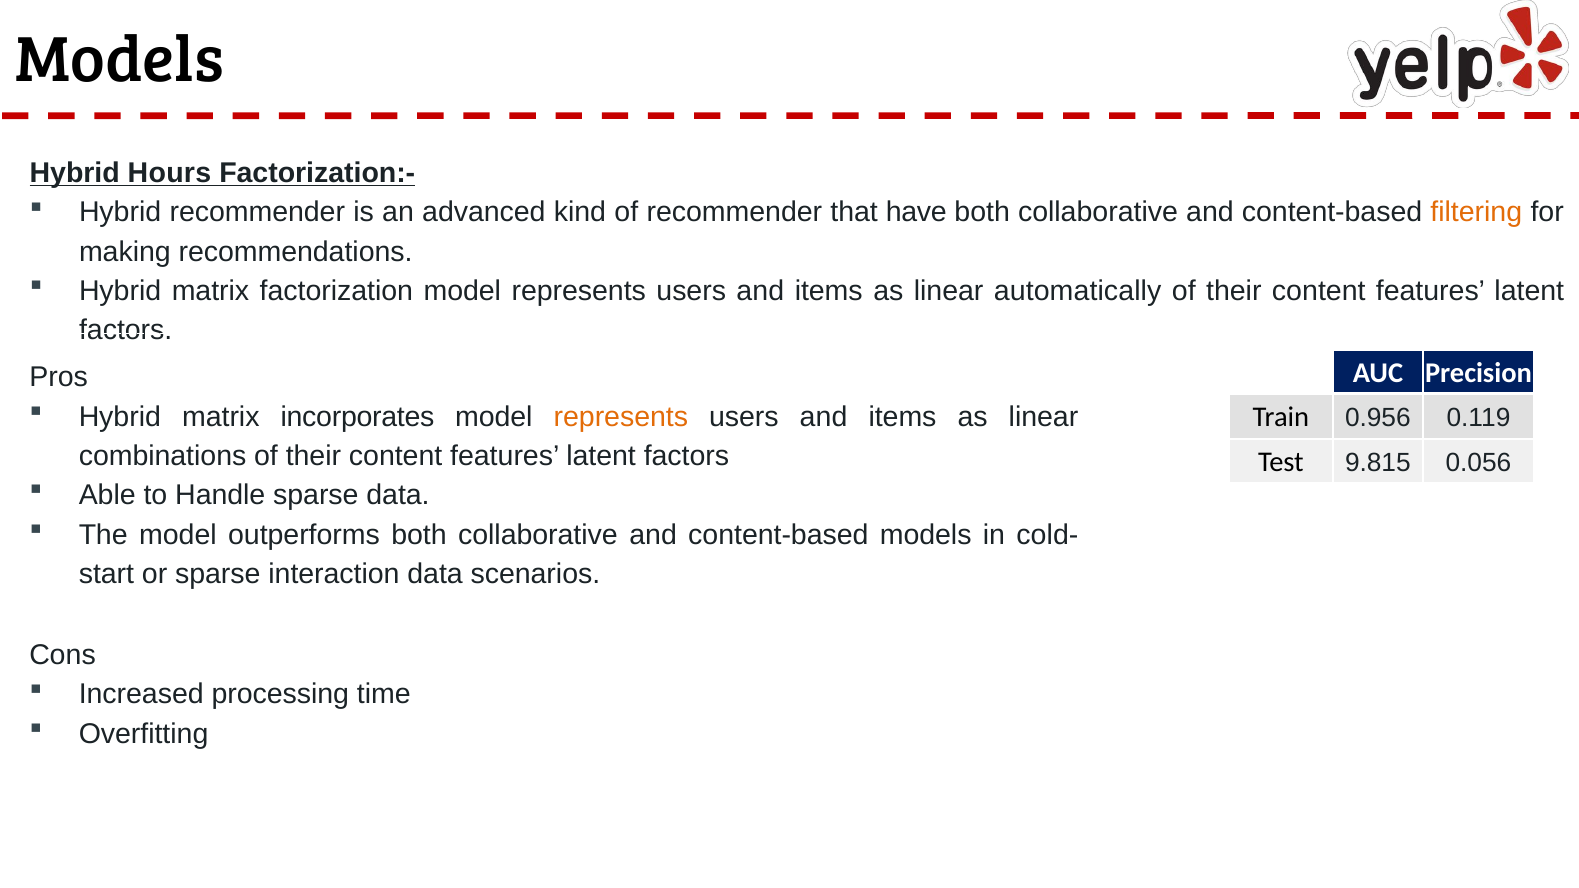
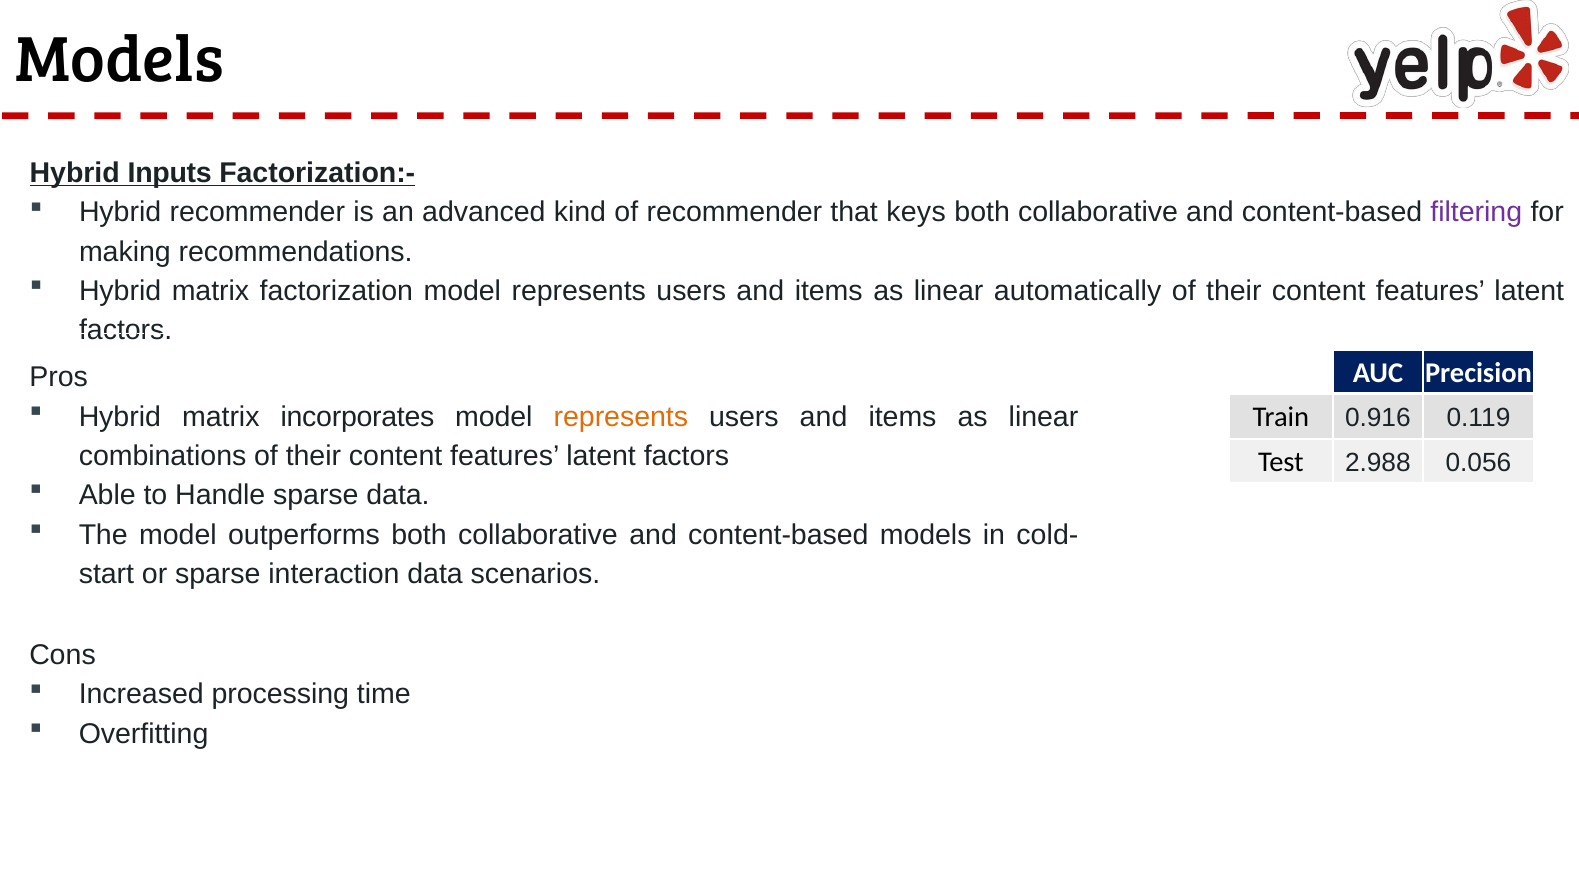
Hours: Hours -> Inputs
have: have -> keys
filtering colour: orange -> purple
0.956: 0.956 -> 0.916
9.815: 9.815 -> 2.988
